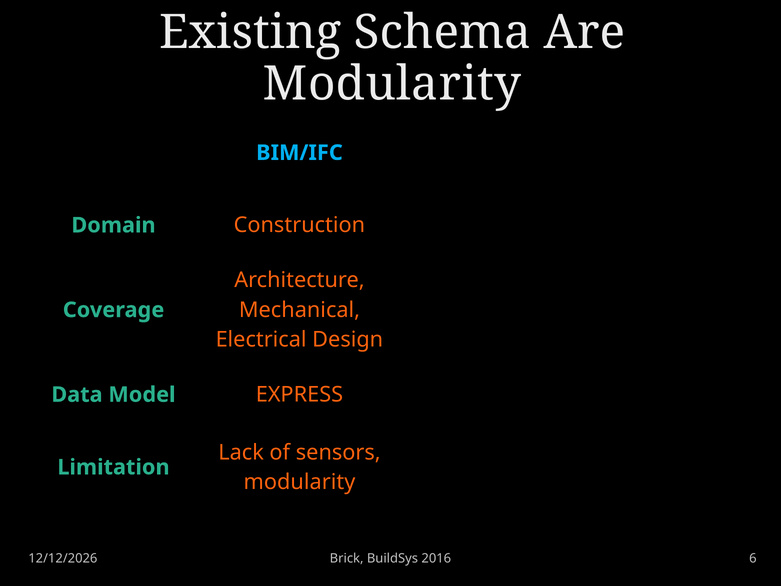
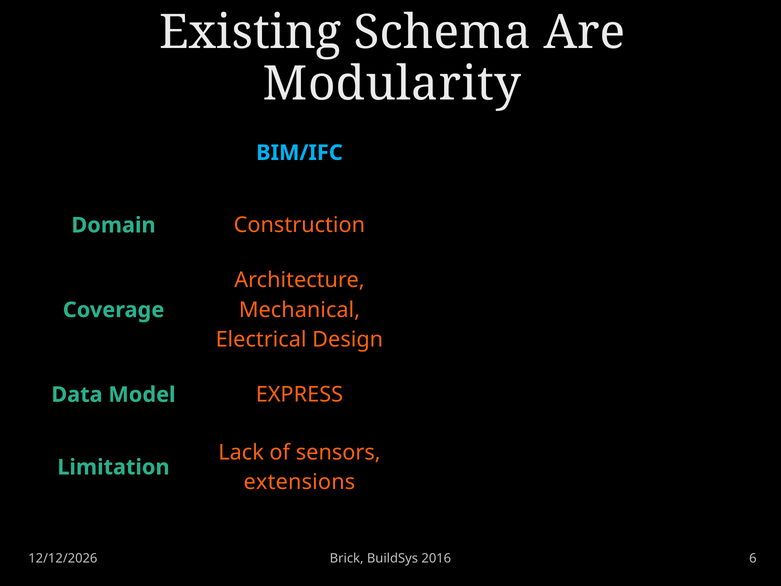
modularity at (299, 482): modularity -> extensions
